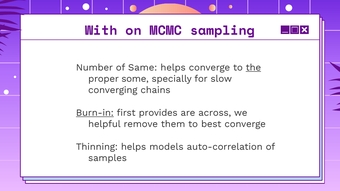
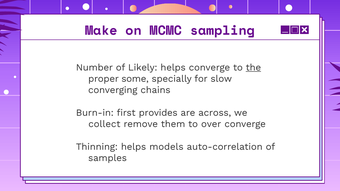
With: With -> Make
Same: Same -> Likely
Burn-in underline: present -> none
helpful: helpful -> collect
best: best -> over
